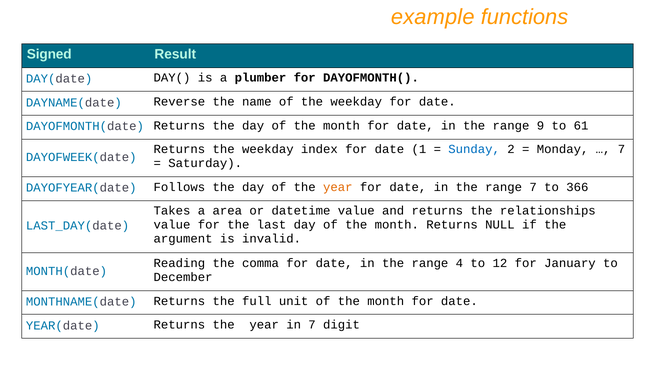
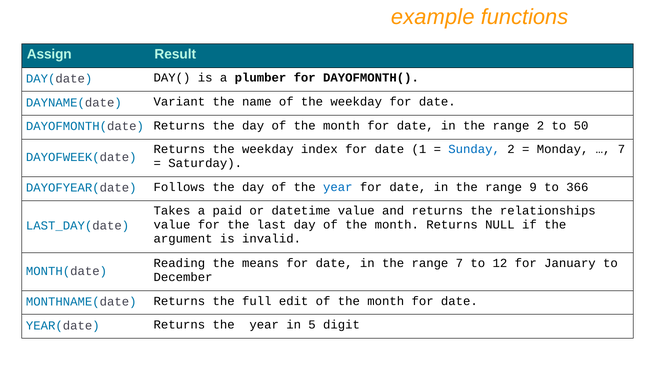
Signed: Signed -> Assign
Reverse: Reverse -> Variant
range 9: 9 -> 2
61: 61 -> 50
year at (338, 187) colour: orange -> blue
range 7: 7 -> 9
area: area -> paid
comma: comma -> means
range 4: 4 -> 7
unit: unit -> edit
in 7: 7 -> 5
